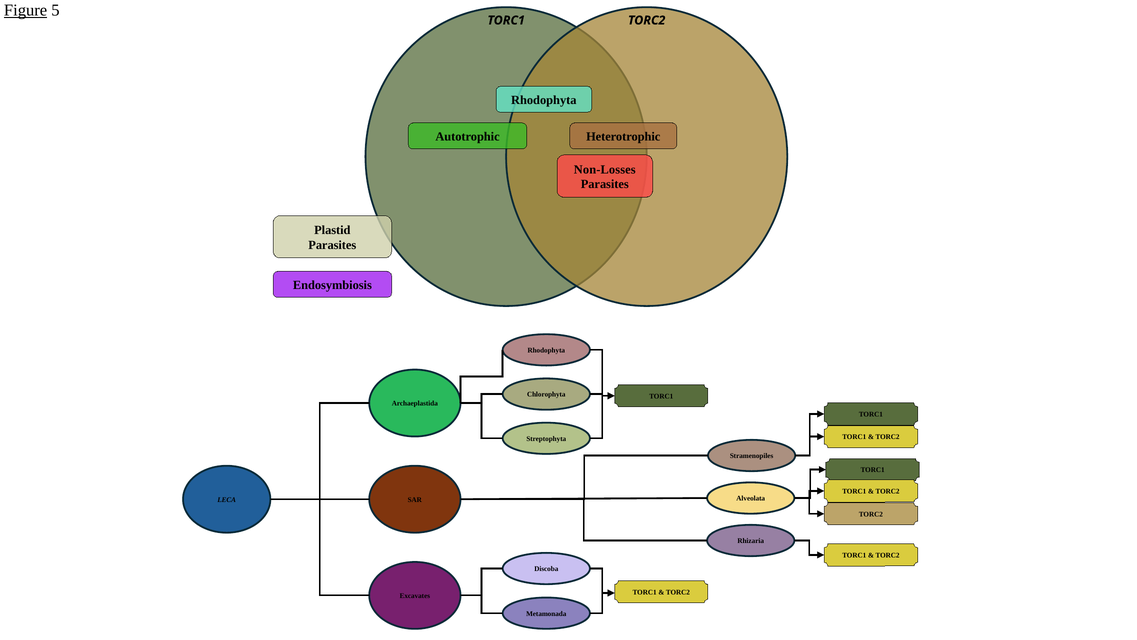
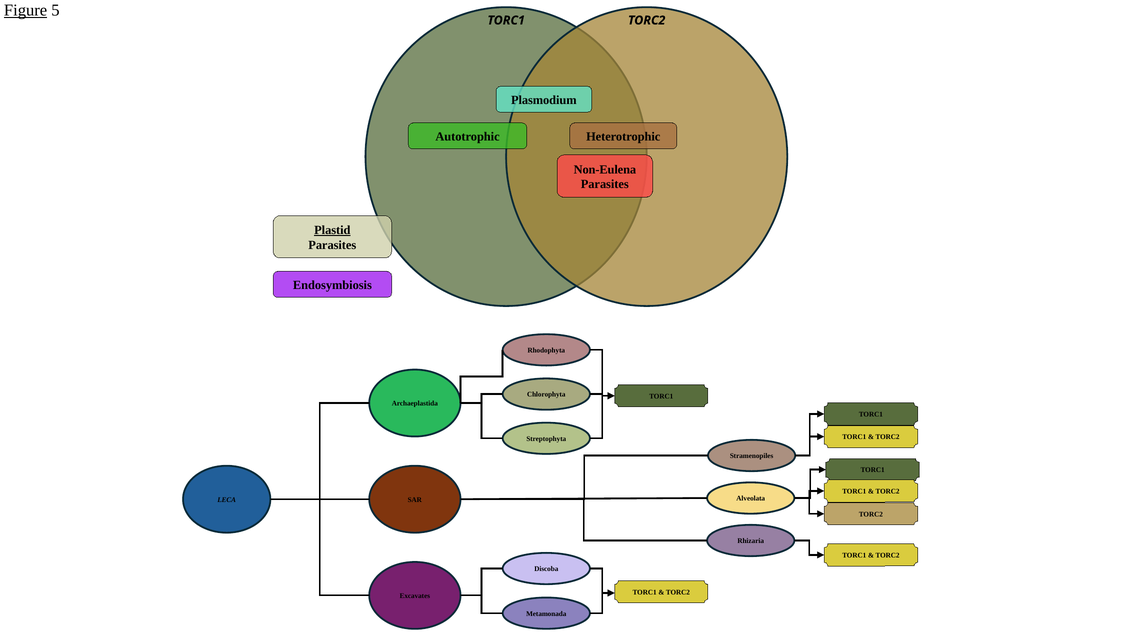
Rhodophyta at (544, 100): Rhodophyta -> Plasmodium
Non-Losses: Non-Losses -> Non-Eulena
Plastid underline: none -> present
